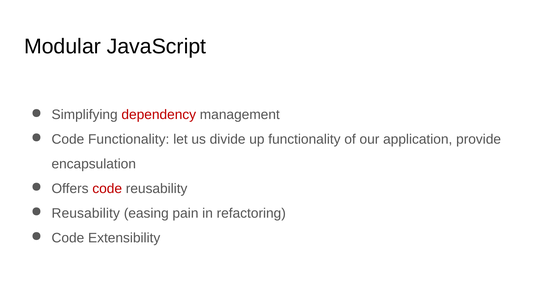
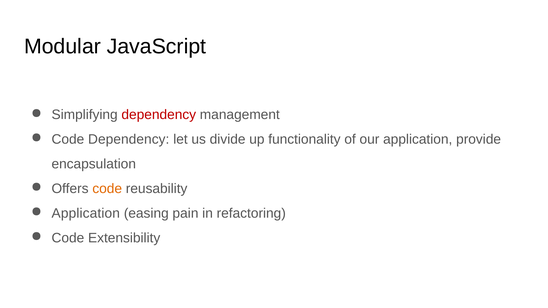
Code Functionality: Functionality -> Dependency
code at (107, 189) colour: red -> orange
Reusability at (86, 213): Reusability -> Application
